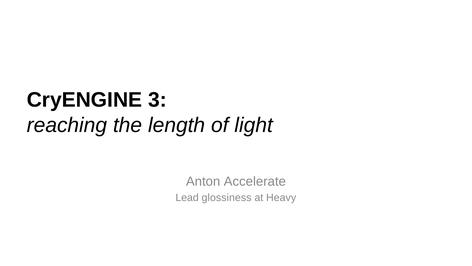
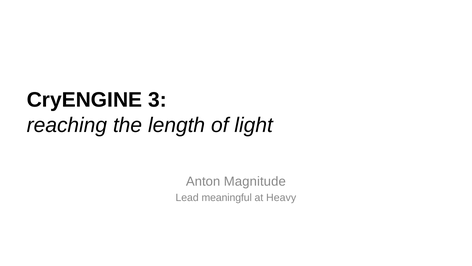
Accelerate: Accelerate -> Magnitude
glossiness: glossiness -> meaningful
